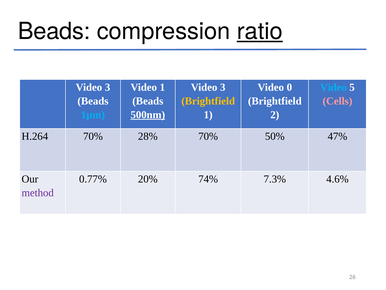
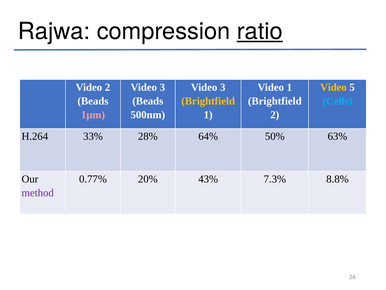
Beads at (54, 31): Beads -> Rajwa
3 at (108, 87): 3 -> 2
1 at (162, 87): 1 -> 3
Video 0: 0 -> 1
Video at (333, 87) colour: light blue -> yellow
Cells colour: pink -> light blue
1μm colour: light blue -> pink
500nm underline: present -> none
H.264 70%: 70% -> 33%
28% 70%: 70% -> 64%
47%: 47% -> 63%
74%: 74% -> 43%
4.6%: 4.6% -> 8.8%
